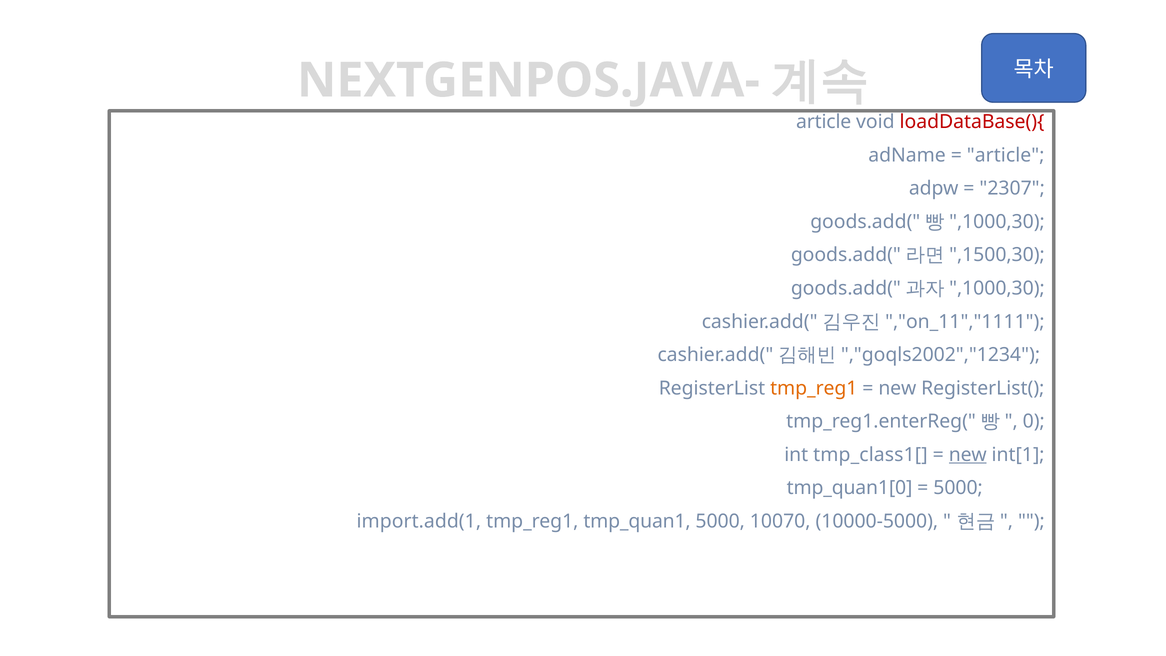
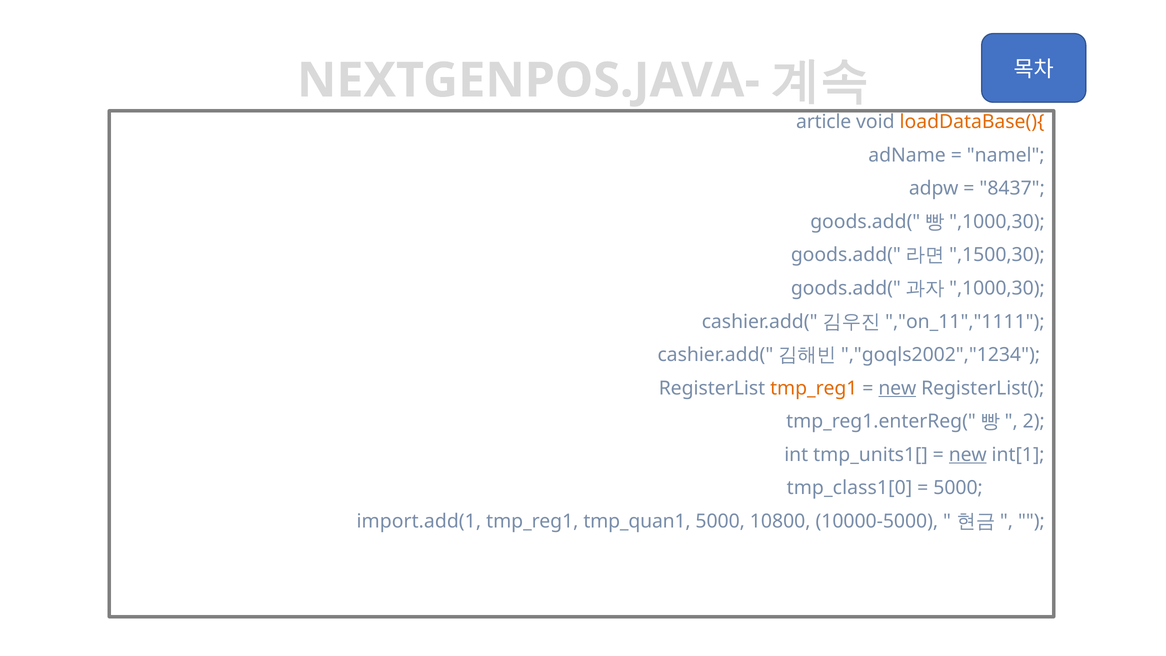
loadDataBase(){ colour: red -> orange
article at (1006, 155): article -> namel
2307: 2307 -> 8437
new at (897, 388) underline: none -> present
0: 0 -> 2
tmp_class1[: tmp_class1[ -> tmp_units1[
tmp_quan1[0: tmp_quan1[0 -> tmp_class1[0
10070: 10070 -> 10800
